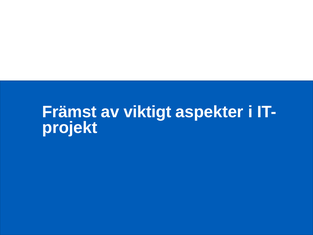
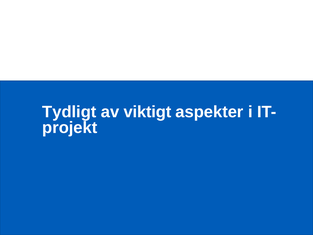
Främst: Främst -> Tydligt
